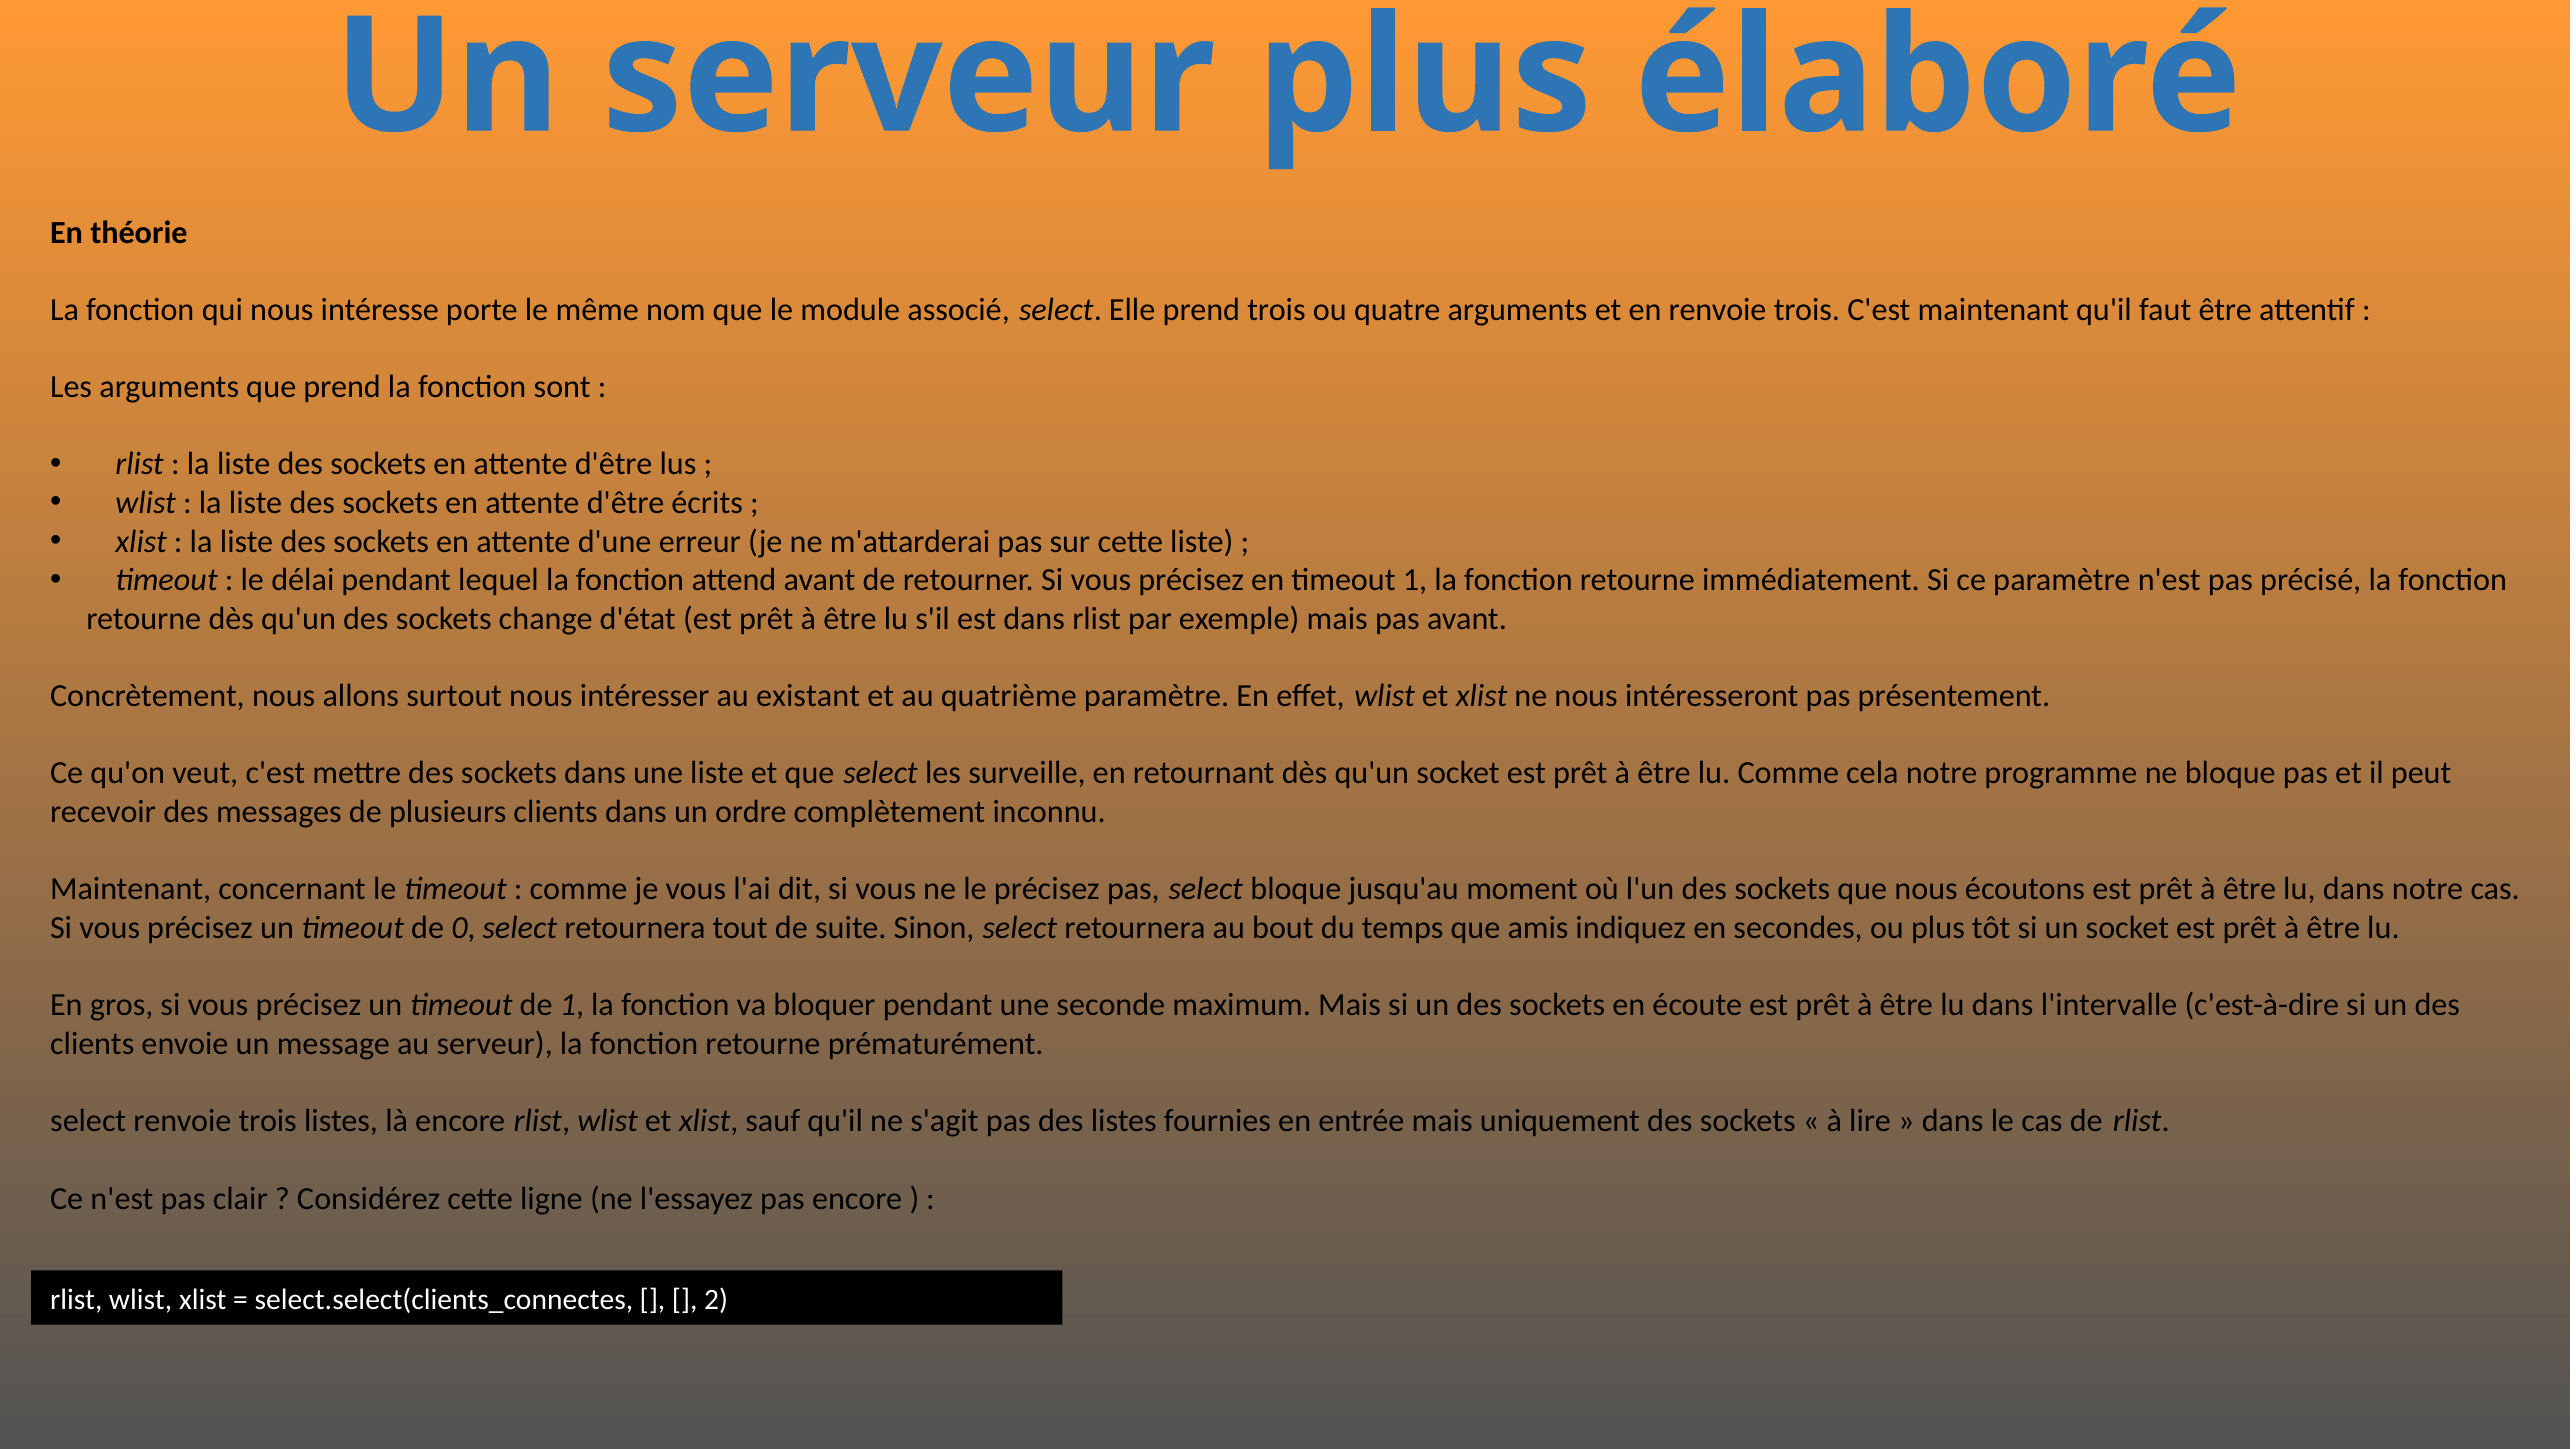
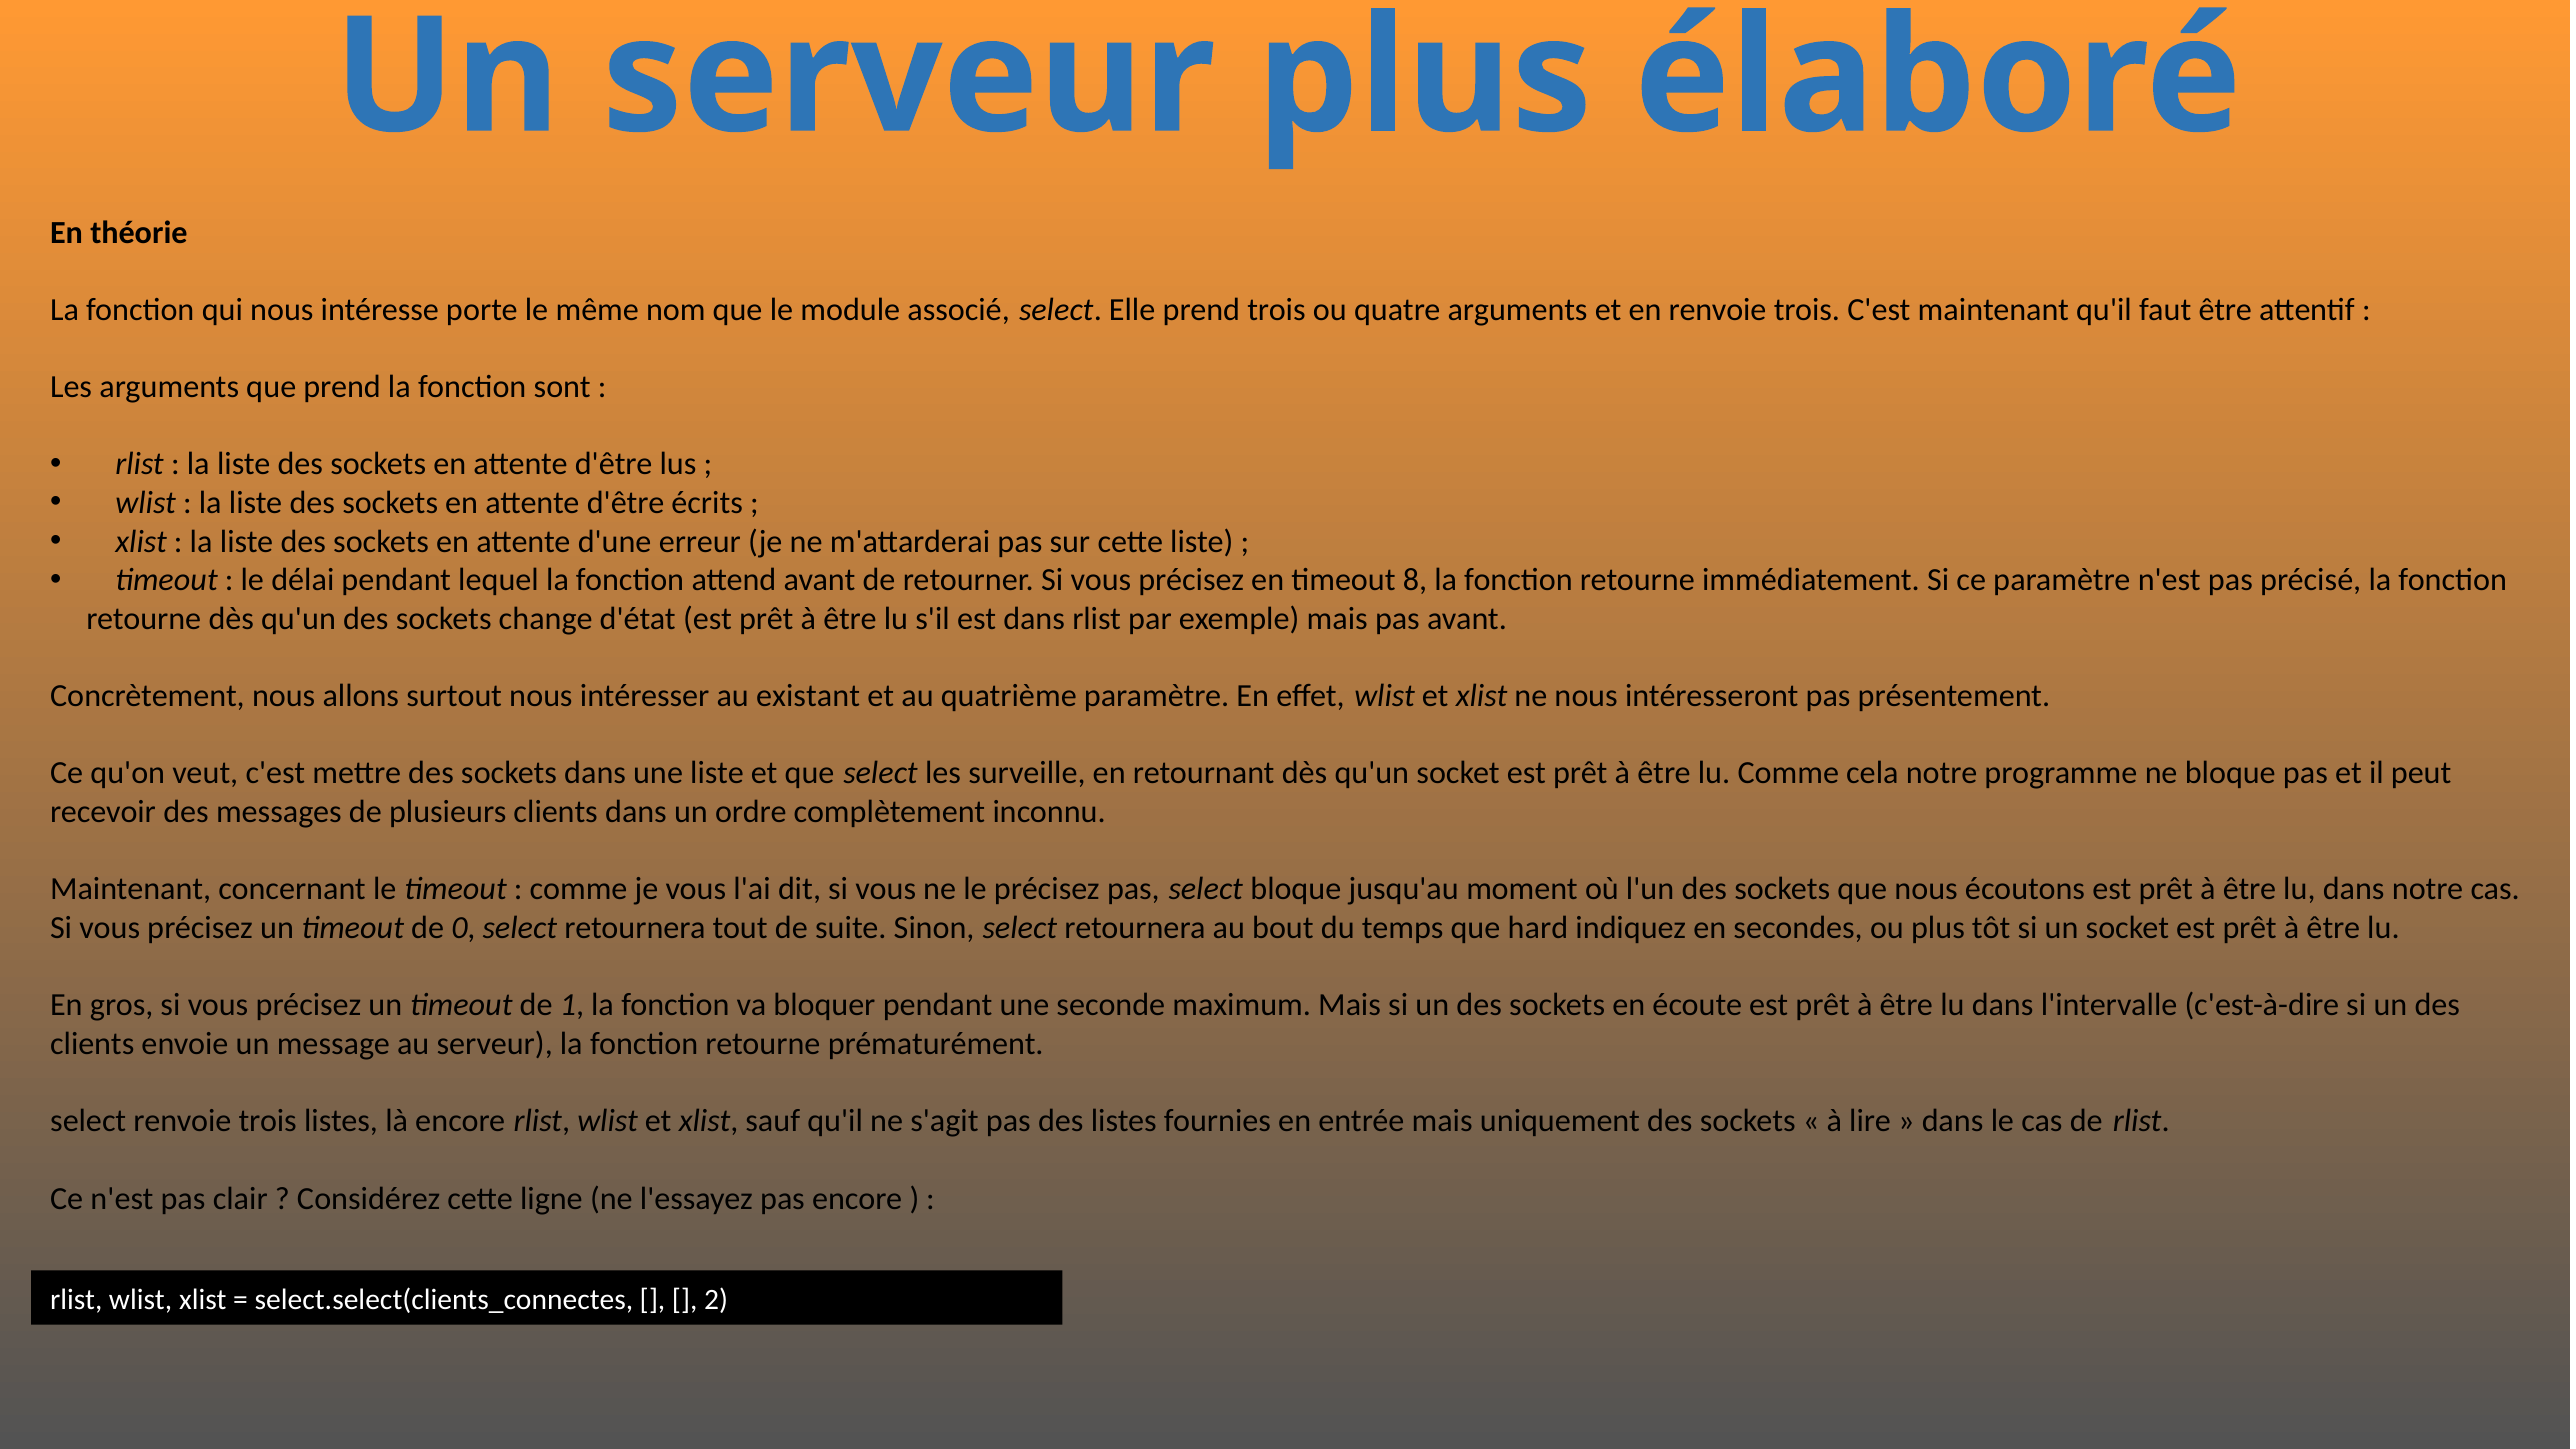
timeout 1: 1 -> 8
amis: amis -> hard
